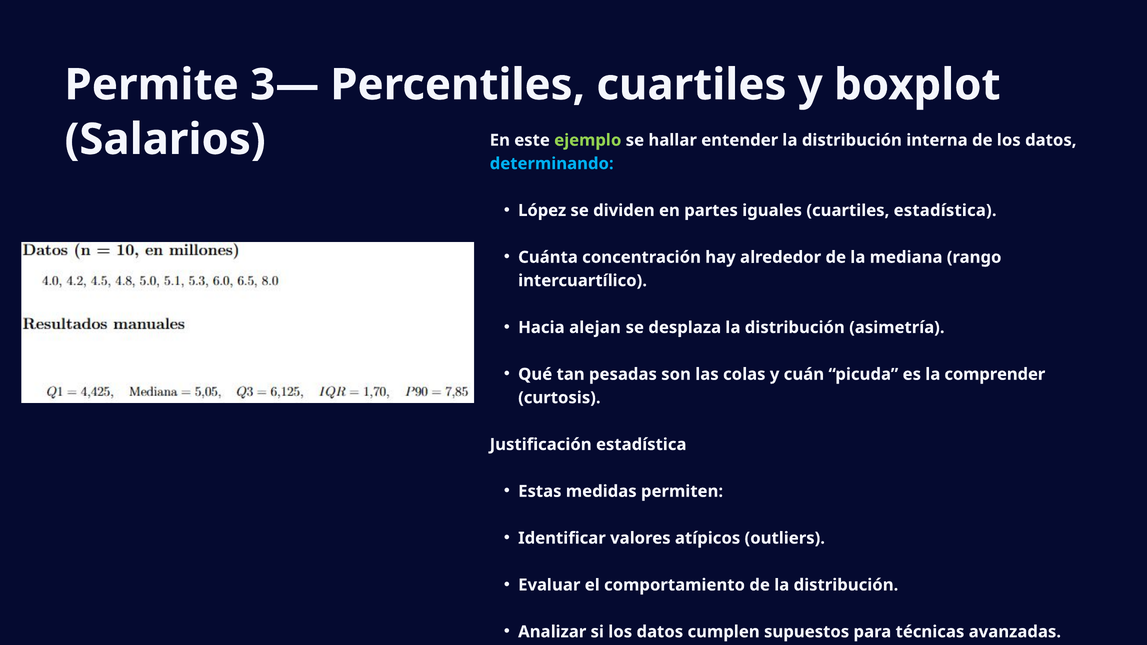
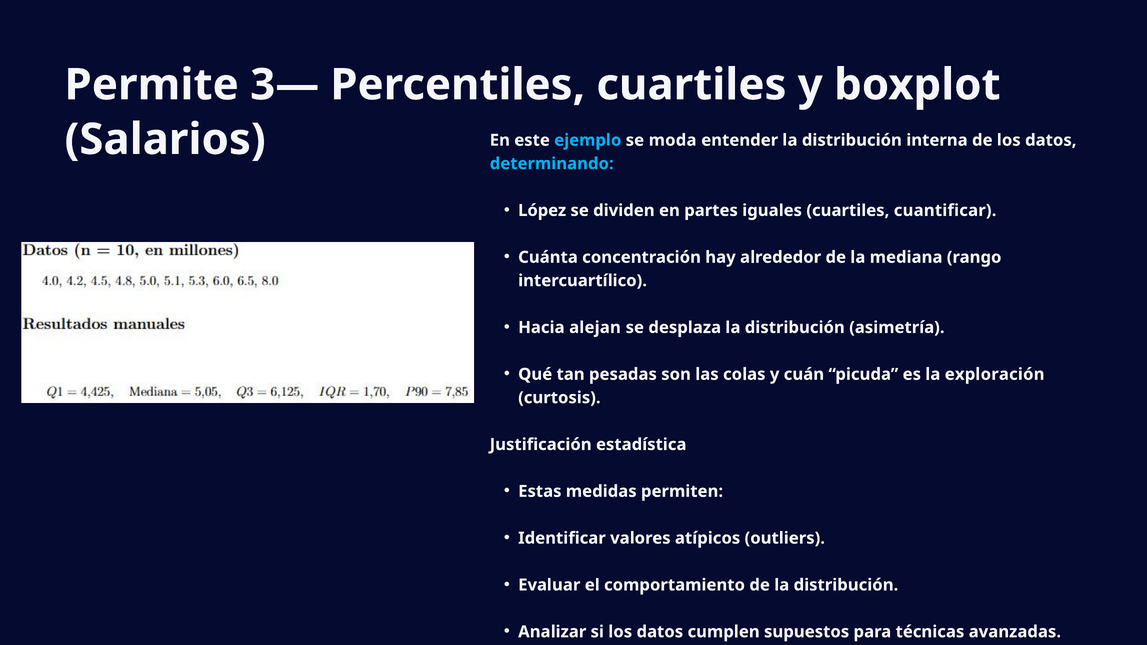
ejemplo colour: light green -> light blue
hallar: hallar -> moda
cuartiles estadística: estadística -> cuantificar
comprender: comprender -> exploración
